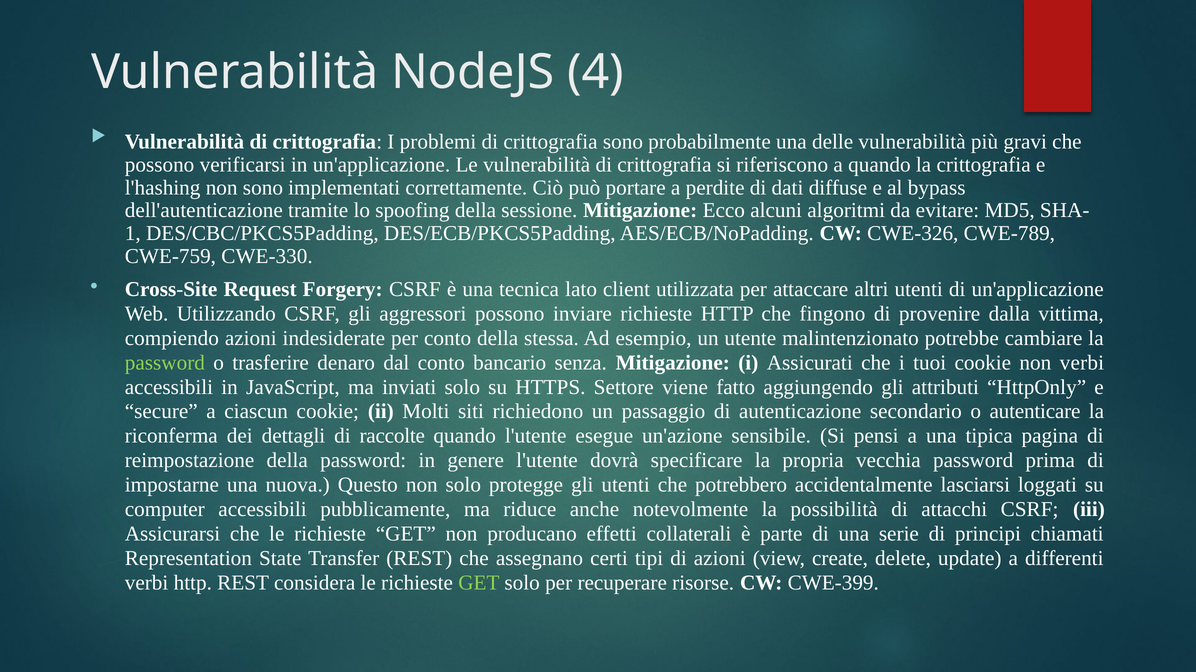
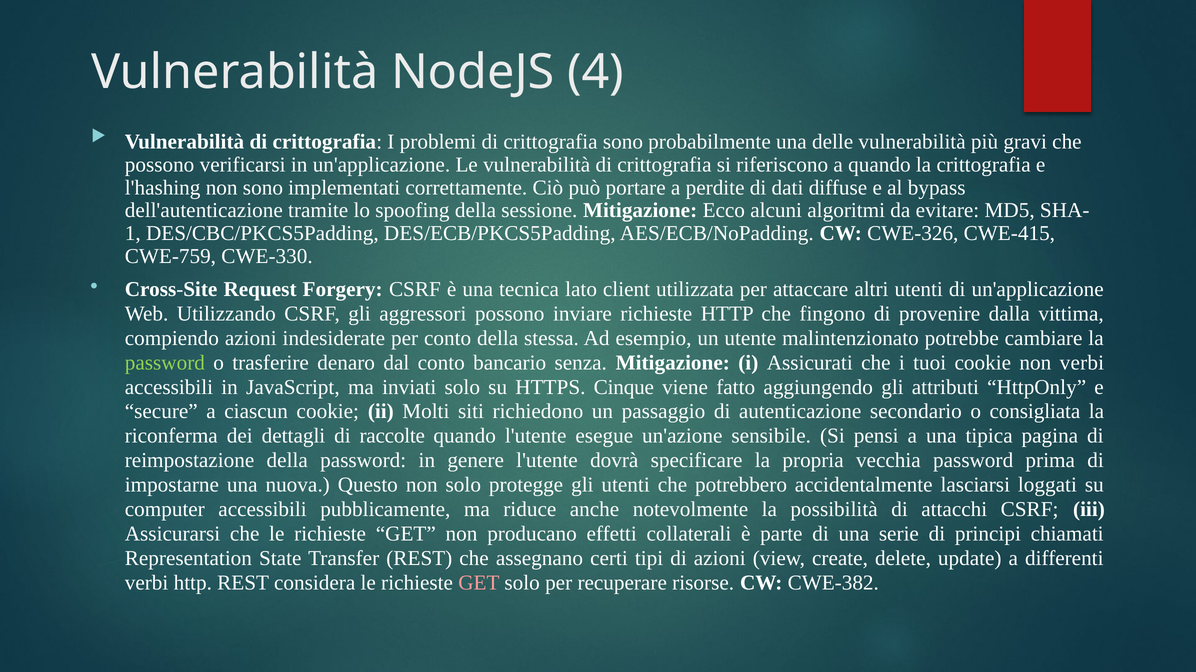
CWE-789: CWE-789 -> CWE-415
Settore: Settore -> Cinque
autenticare: autenticare -> consigliata
GET at (479, 583) colour: light green -> pink
CWE-399: CWE-399 -> CWE-382
